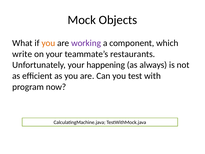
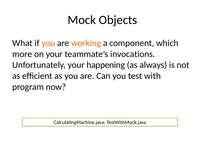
working colour: purple -> orange
write: write -> more
restaurants: restaurants -> invocations
